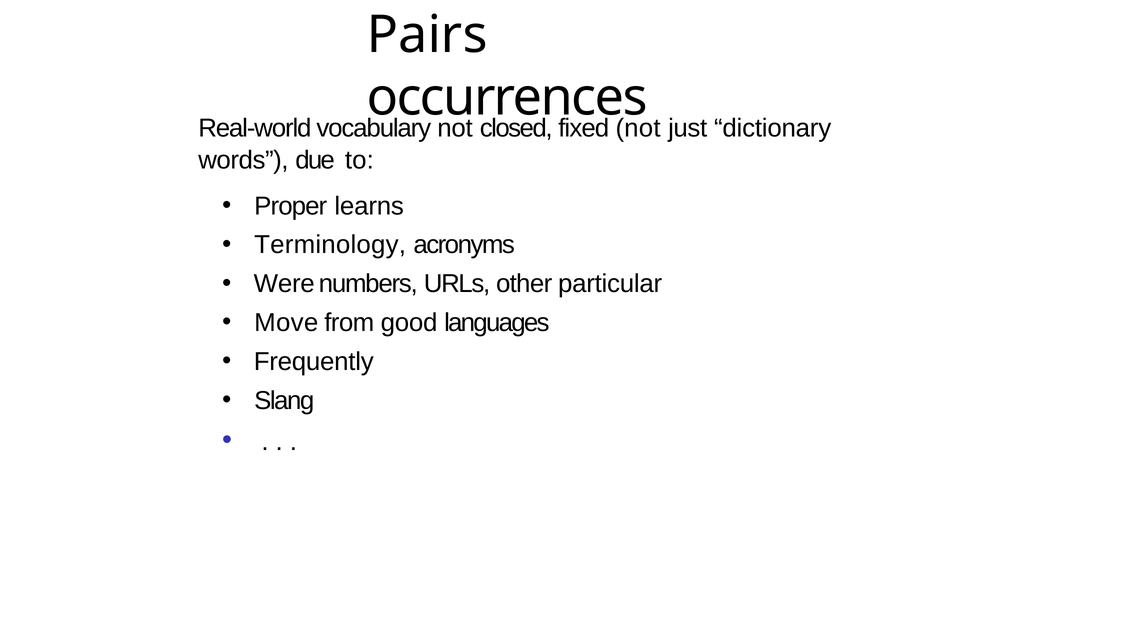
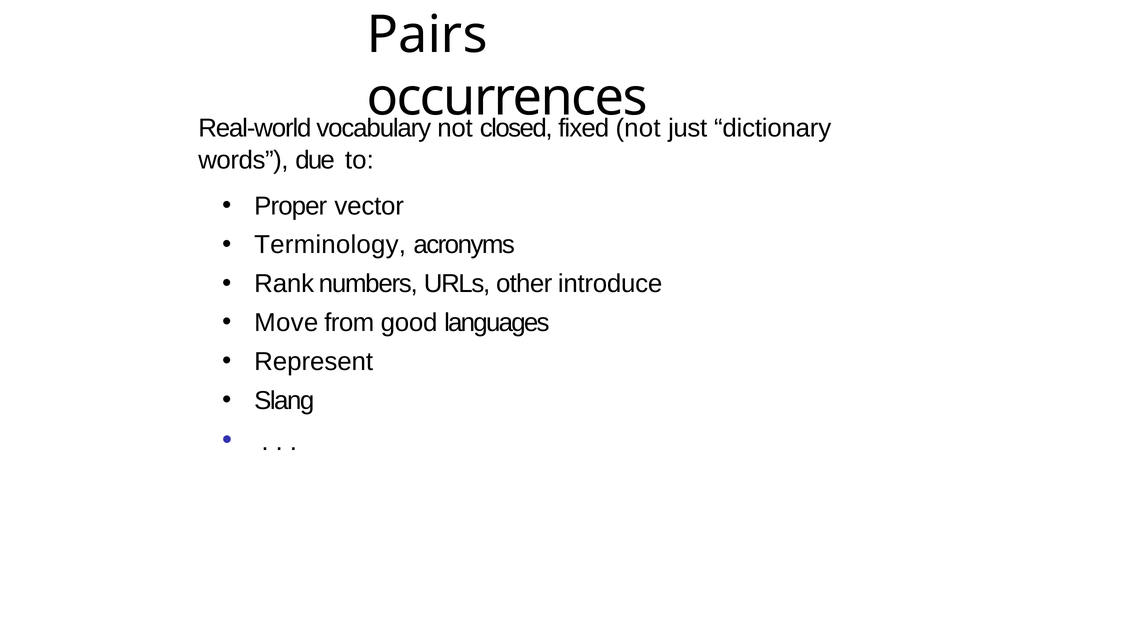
learns: learns -> vector
Were: Were -> Rank
particular: particular -> introduce
Frequently: Frequently -> Represent
